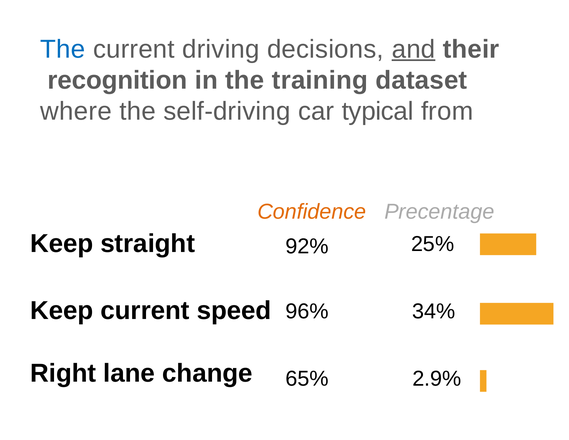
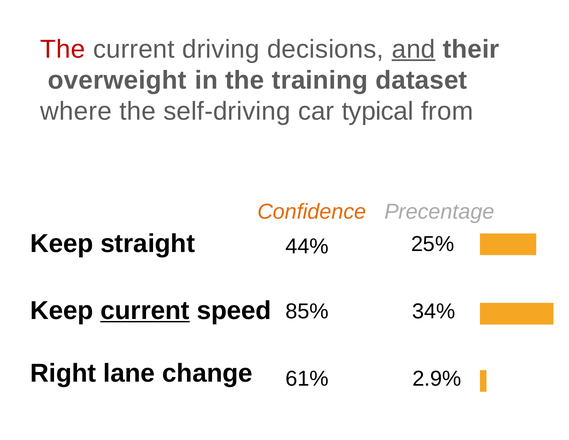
The at (63, 49) colour: blue -> red
recognition: recognition -> overweight
92%: 92% -> 44%
current at (145, 310) underline: none -> present
96%: 96% -> 85%
65%: 65% -> 61%
